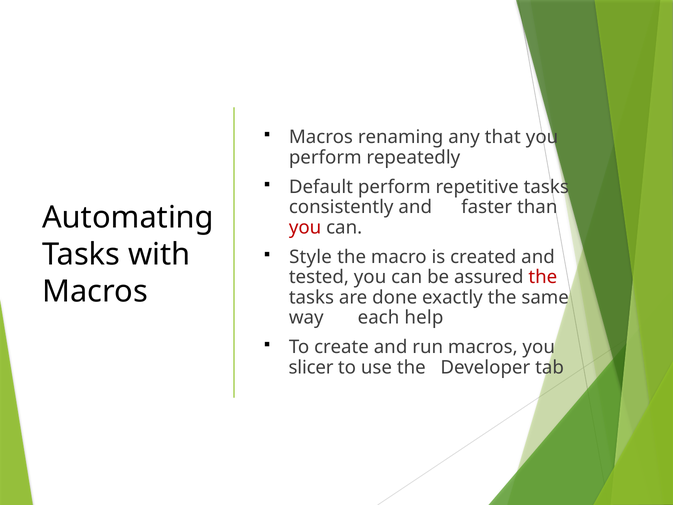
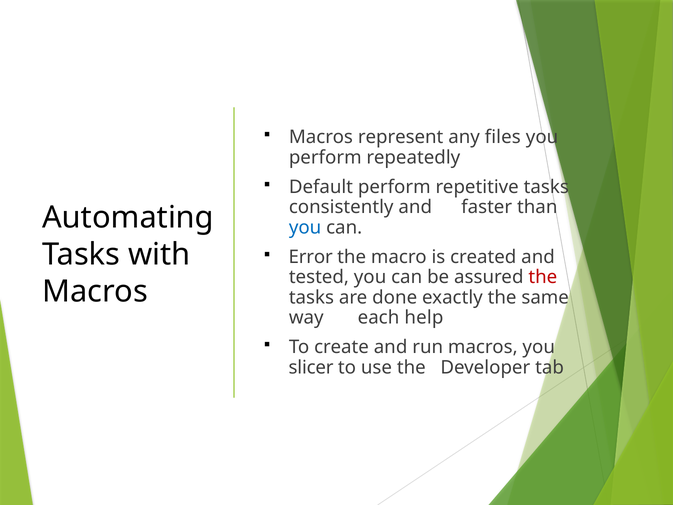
renaming: renaming -> represent
that: that -> files
you at (305, 227) colour: red -> blue
Style: Style -> Error
